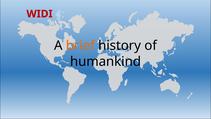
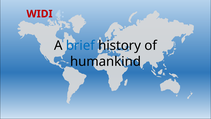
brief colour: orange -> blue
